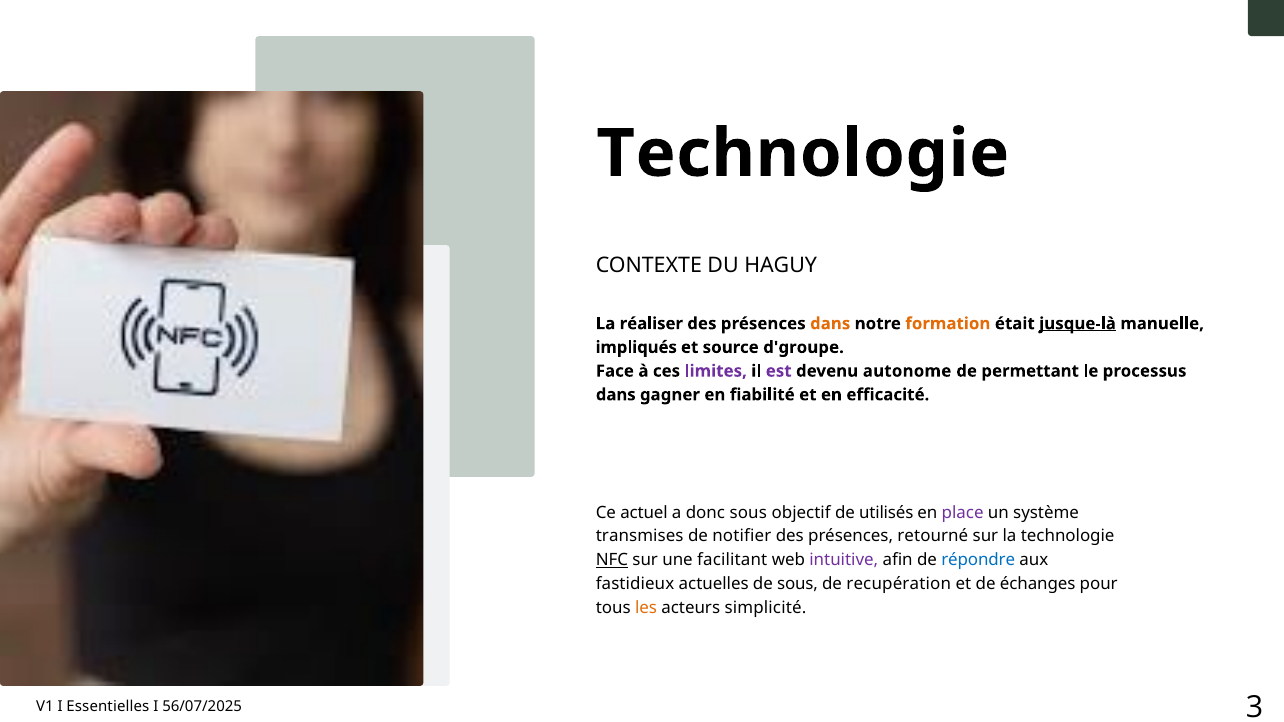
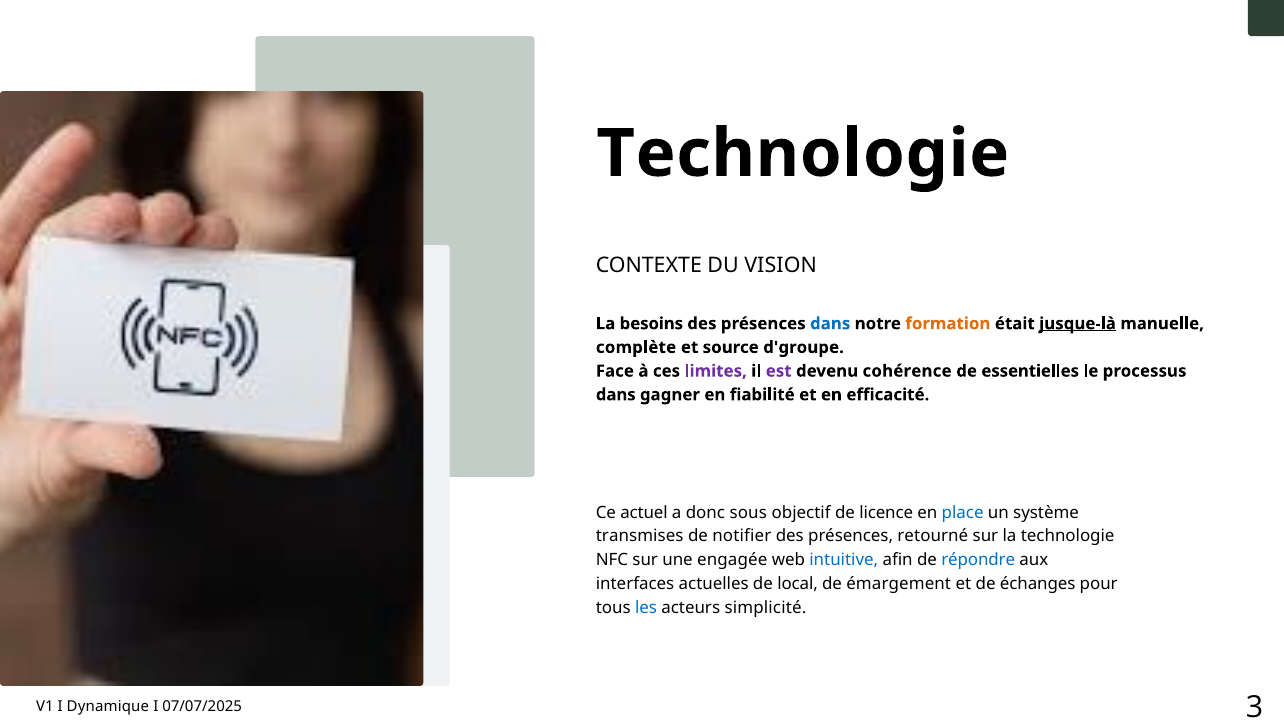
HAGUY: HAGUY -> VISION
réaliser: réaliser -> besoins
dans at (830, 324) colour: orange -> blue
impliqués: impliqués -> complète
autonome: autonome -> cohérence
permettant: permettant -> essentielles
utilisés: utilisés -> licence
place colour: purple -> blue
NFC underline: present -> none
facilitant: facilitant -> engagée
intuitive colour: purple -> blue
fastidieux: fastidieux -> interfaces
de sous: sous -> local
recupération: recupération -> émargement
les colour: orange -> blue
Essentielles: Essentielles -> Dynamique
56/07/2025: 56/07/2025 -> 07/07/2025
